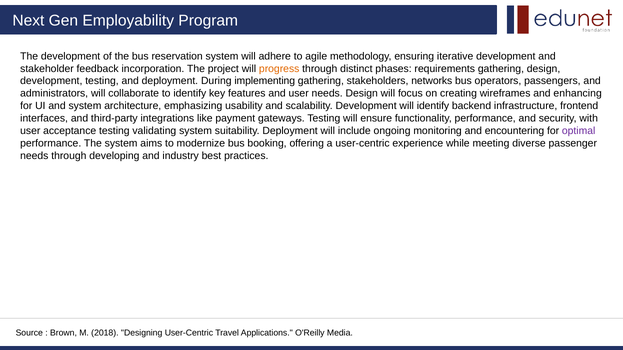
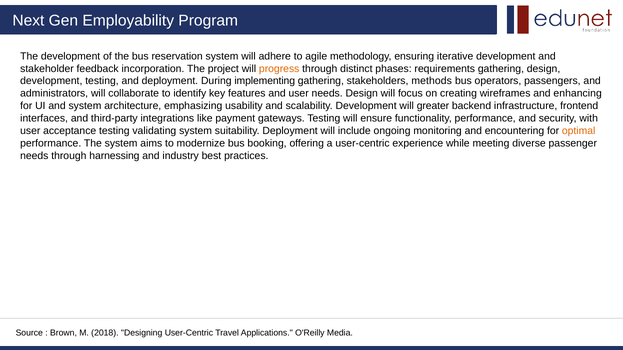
networks: networks -> methods
will identify: identify -> greater
optimal colour: purple -> orange
developing: developing -> harnessing
